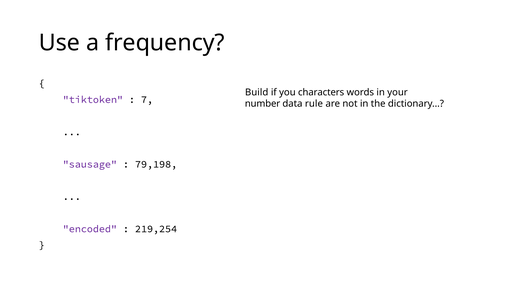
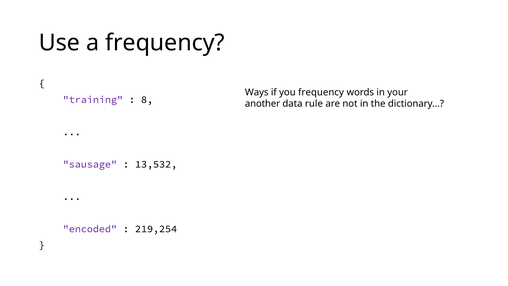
Build: Build -> Ways
you characters: characters -> frequency
tiktoken: tiktoken -> training
7: 7 -> 8
number: number -> another
79,198: 79,198 -> 13,532
